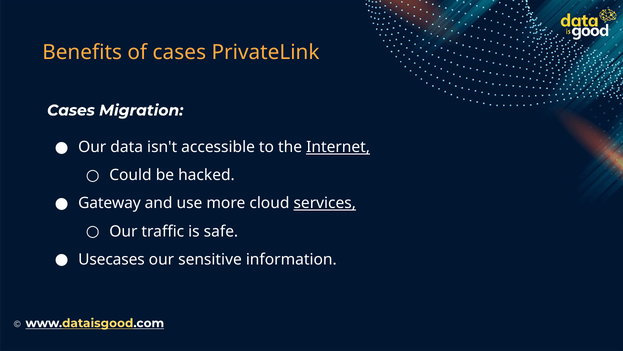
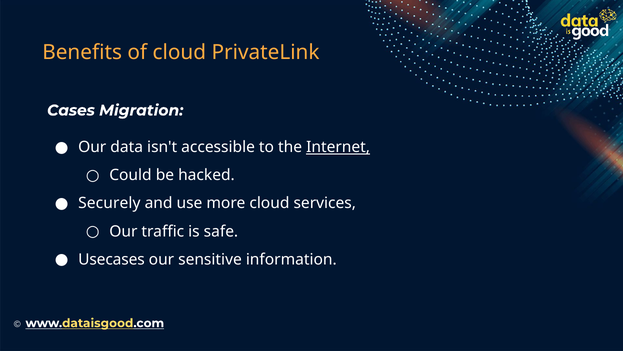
of cases: cases -> cloud
Gateway: Gateway -> Securely
services underline: present -> none
